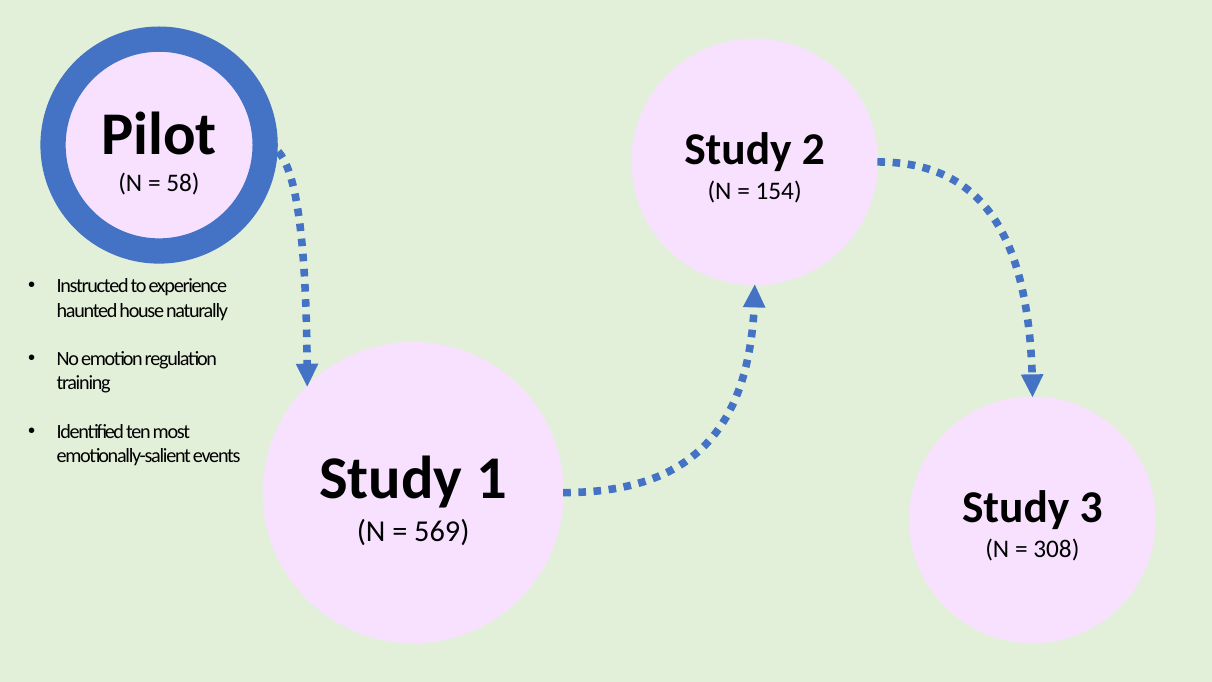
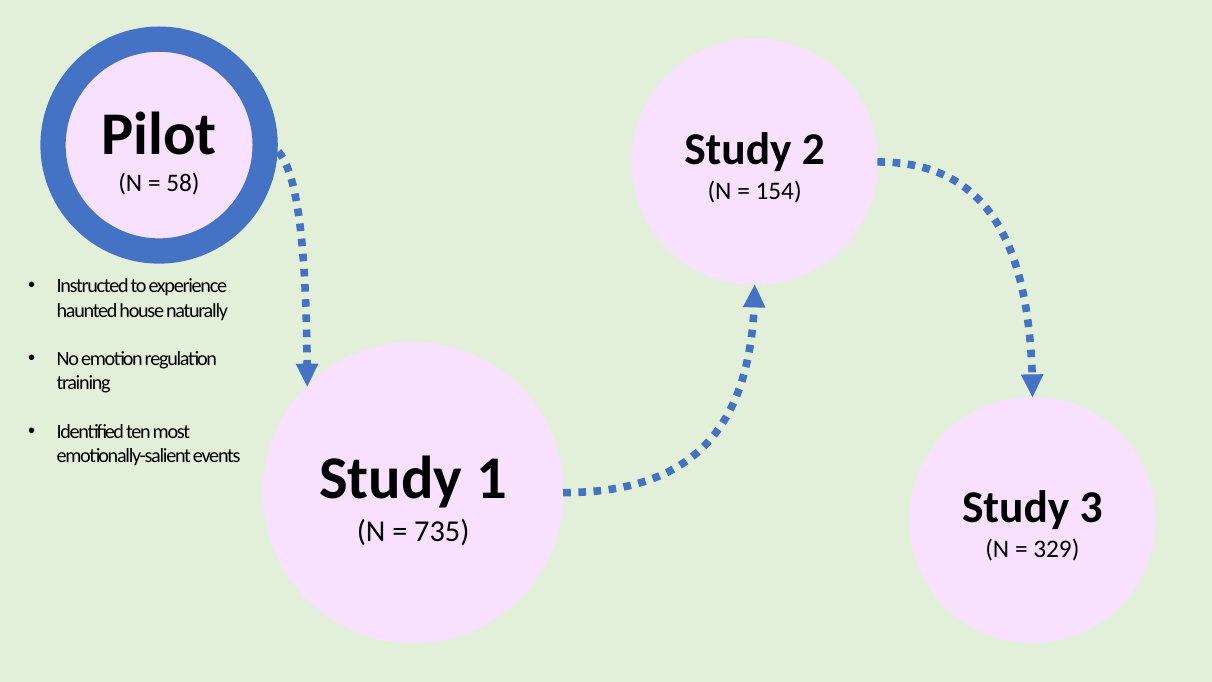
569: 569 -> 735
308: 308 -> 329
